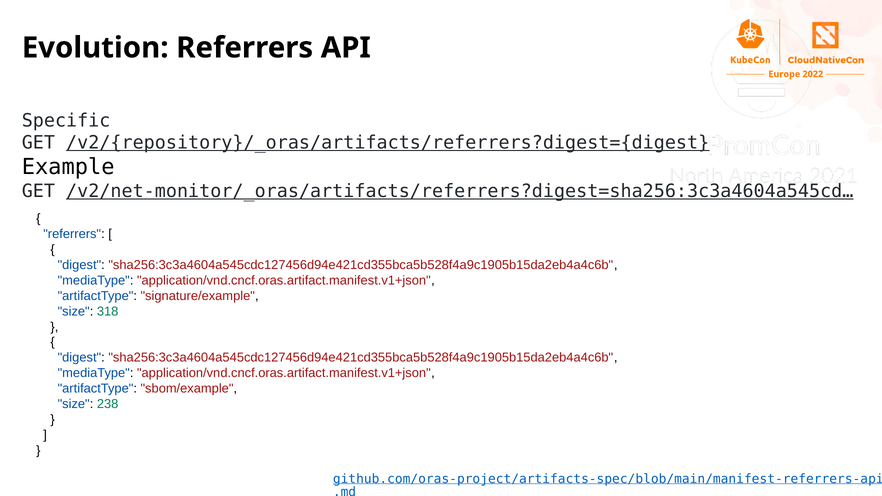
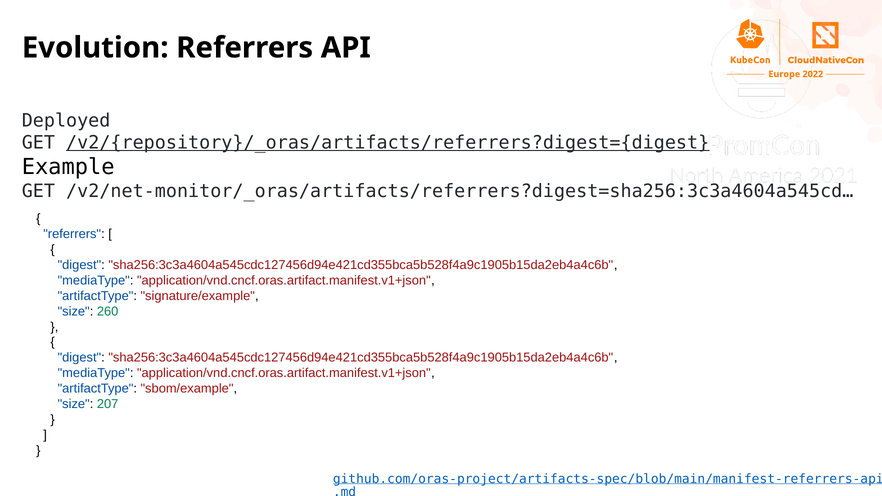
Specific: Specific -> Deployed
/v2/net-monitor/_oras/artifacts/referrers?digest=sha256:3c3a4604a545cd… underline: present -> none
318: 318 -> 260
238: 238 -> 207
